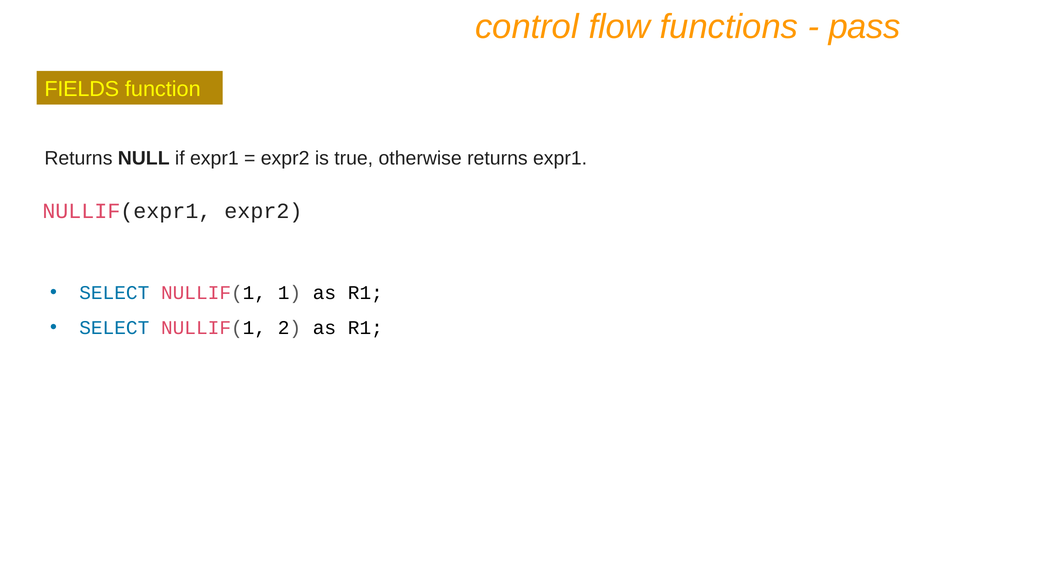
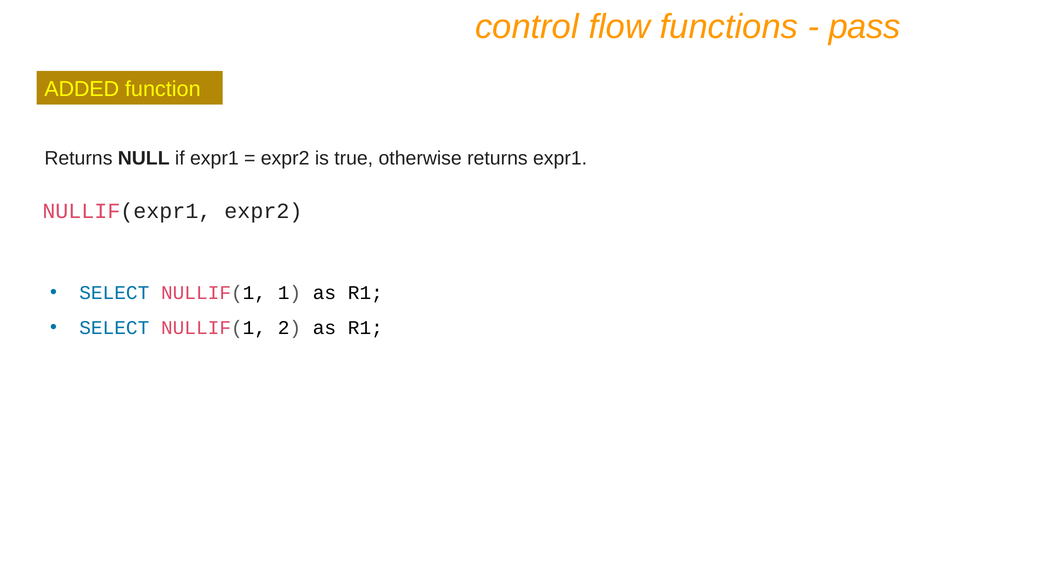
FIELDS: FIELDS -> ADDED
